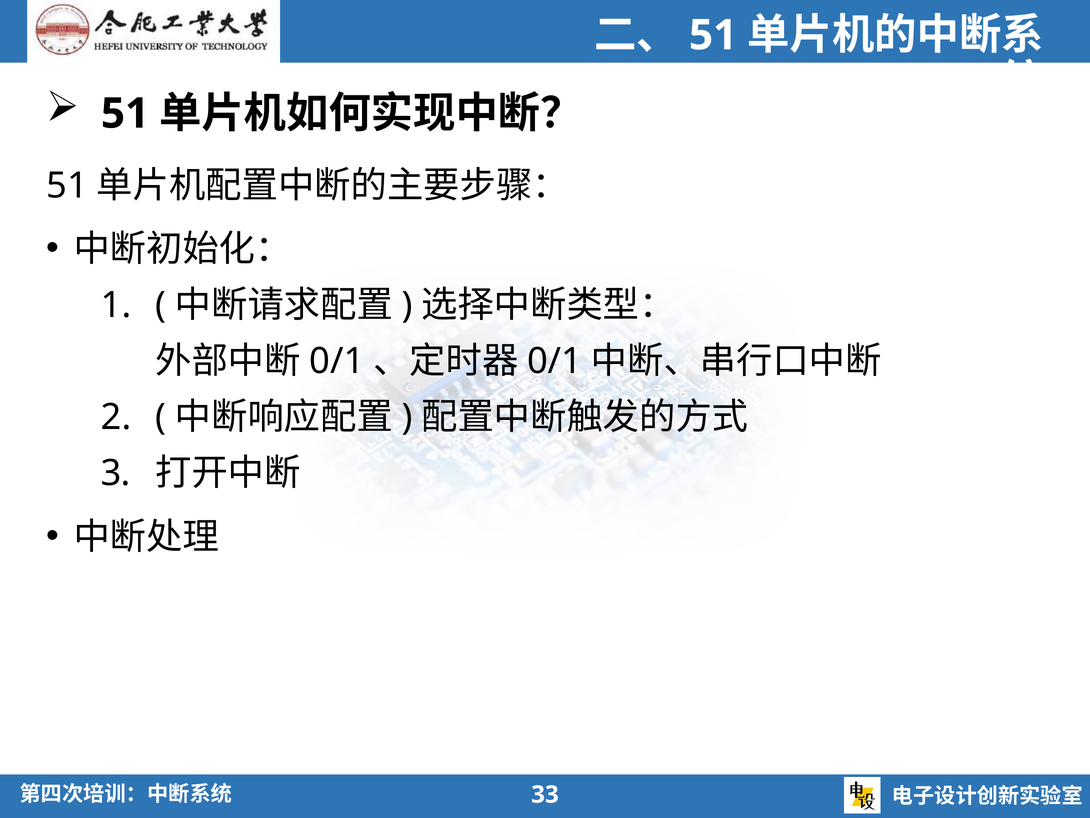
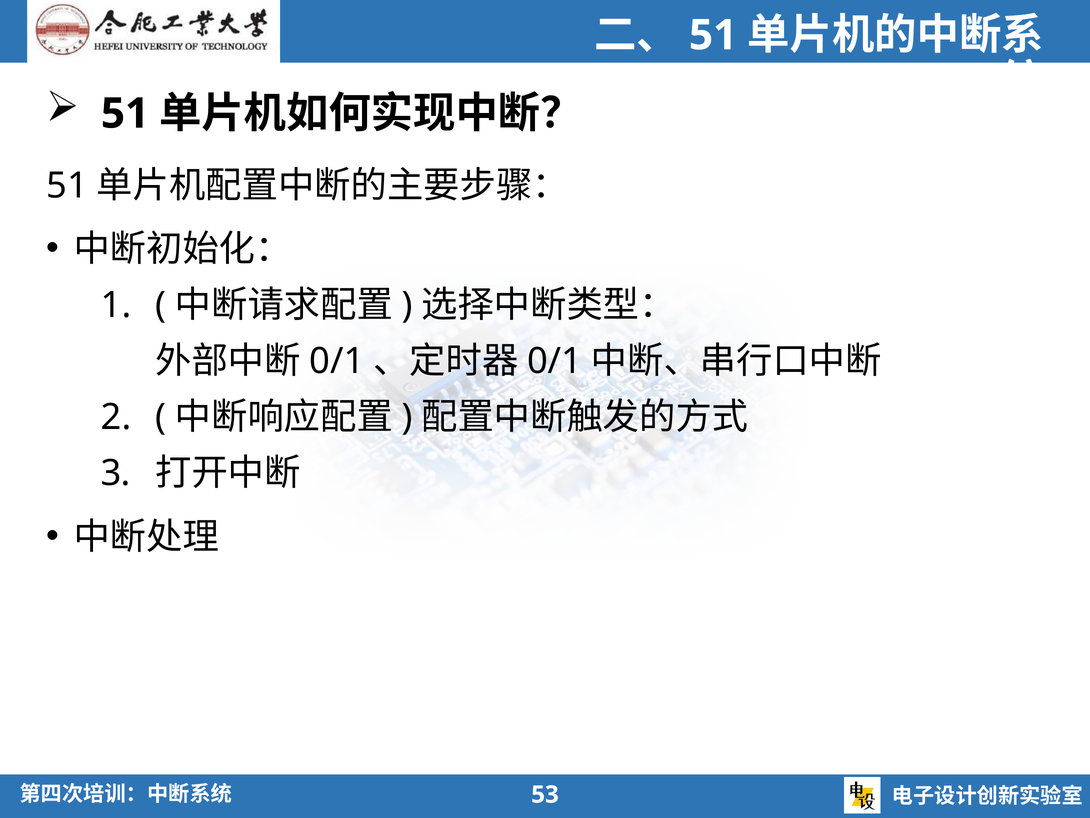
33: 33 -> 53
